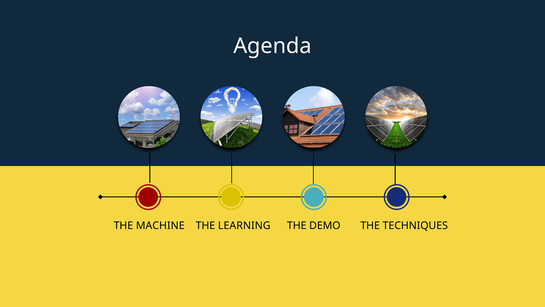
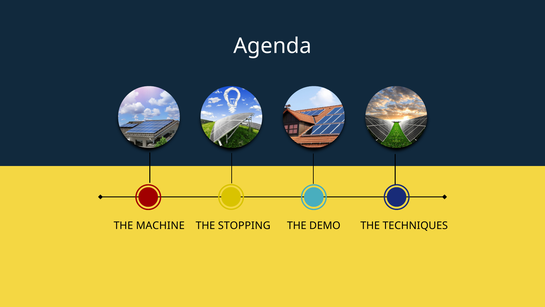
LEARNING: LEARNING -> STOPPING
